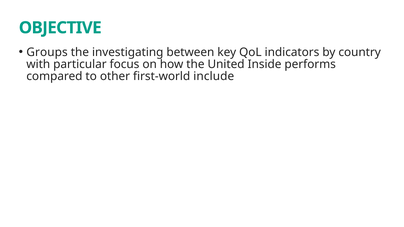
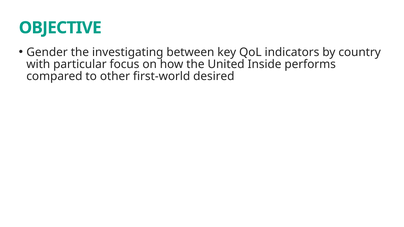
Groups: Groups -> Gender
include: include -> desired
